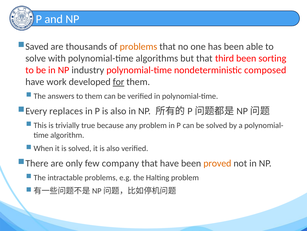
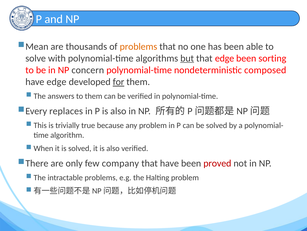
Saved: Saved -> Mean
but underline: none -> present
that third: third -> edge
industry: industry -> concern
have work: work -> edge
proved colour: orange -> red
